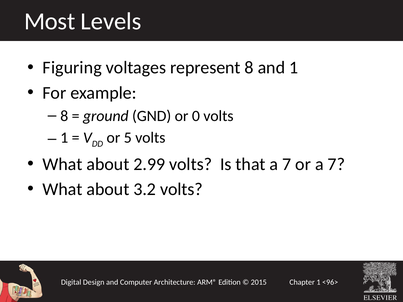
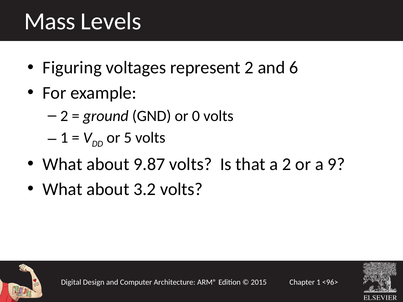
Most: Most -> Mass
represent 8: 8 -> 2
and 1: 1 -> 6
8 at (64, 116): 8 -> 2
2.99: 2.99 -> 9.87
that a 7: 7 -> 2
or a 7: 7 -> 9
